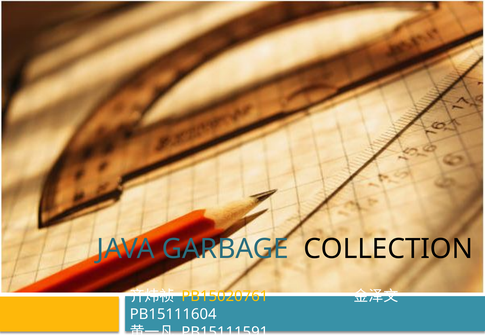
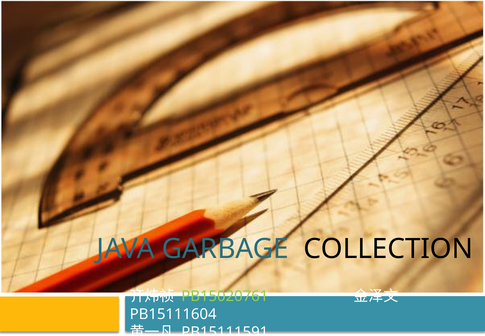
PB15020761 colour: yellow -> light green
